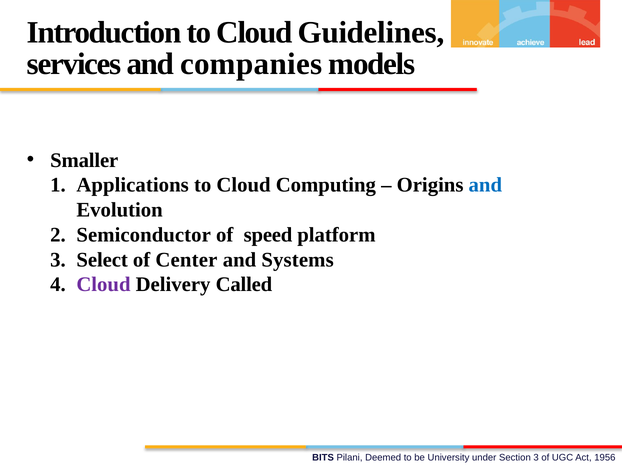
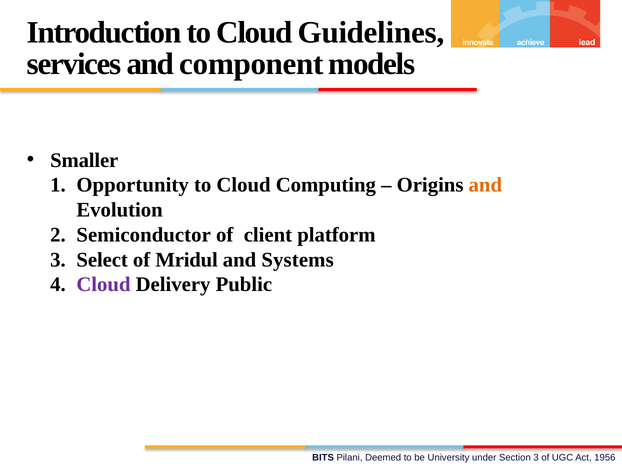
companies: companies -> component
Applications: Applications -> Opportunity
and at (485, 185) colour: blue -> orange
speed: speed -> client
Center: Center -> Mridul
Called: Called -> Public
